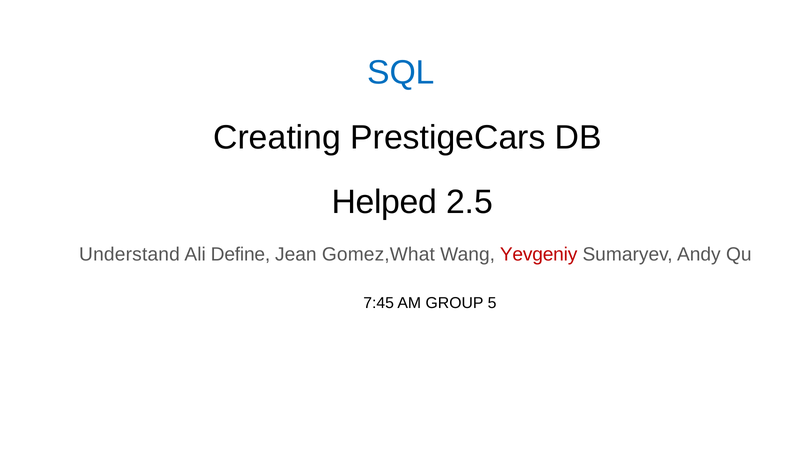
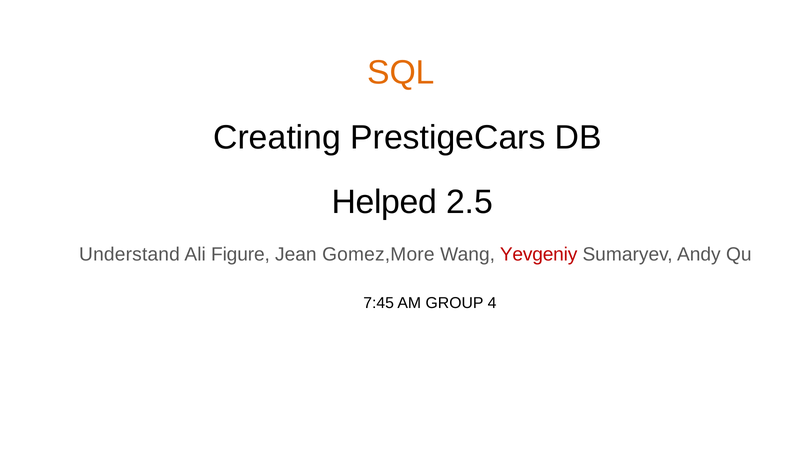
SQL colour: blue -> orange
Define: Define -> Figure
Gomez,What: Gomez,What -> Gomez,More
5: 5 -> 4
